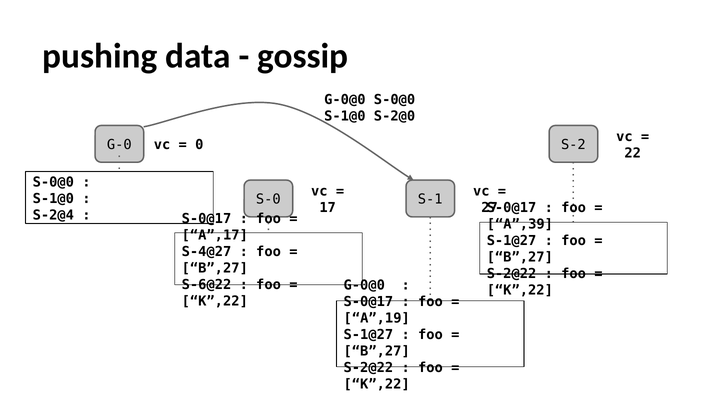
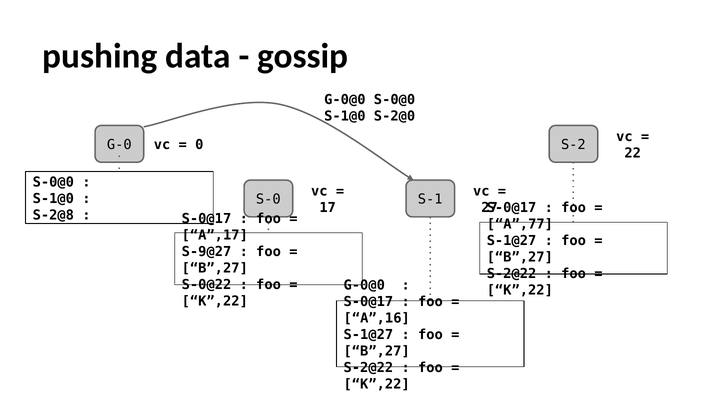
S-2@4: S-2@4 -> S-2@8
A”,39: A”,39 -> A”,77
S-4@27: S-4@27 -> S-9@27
S-6@22: S-6@22 -> S-0@22
A”,19: A”,19 -> A”,16
